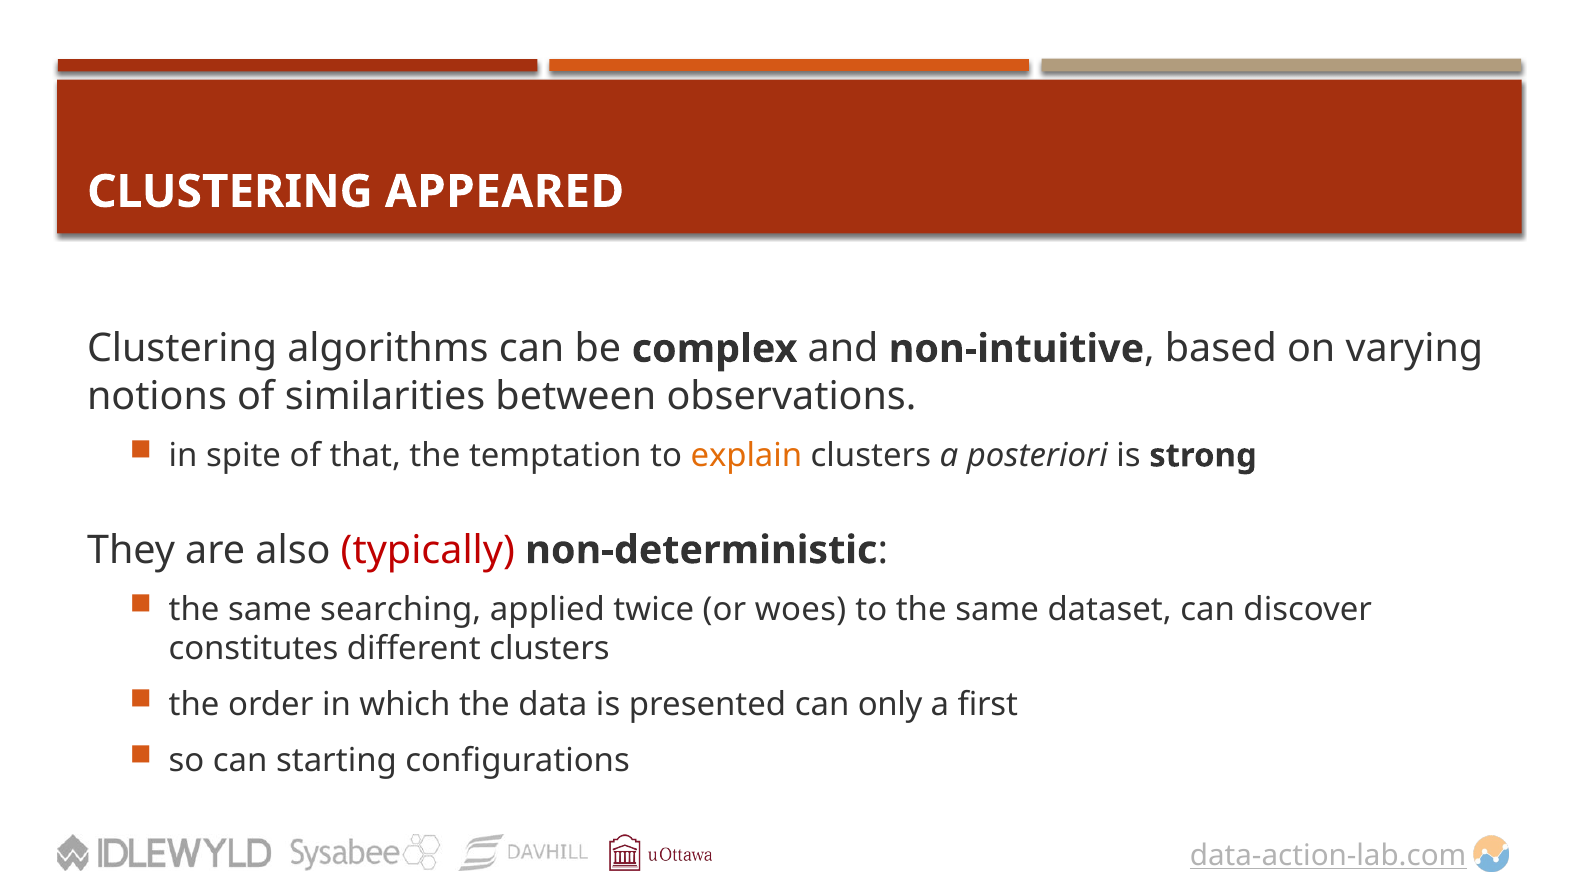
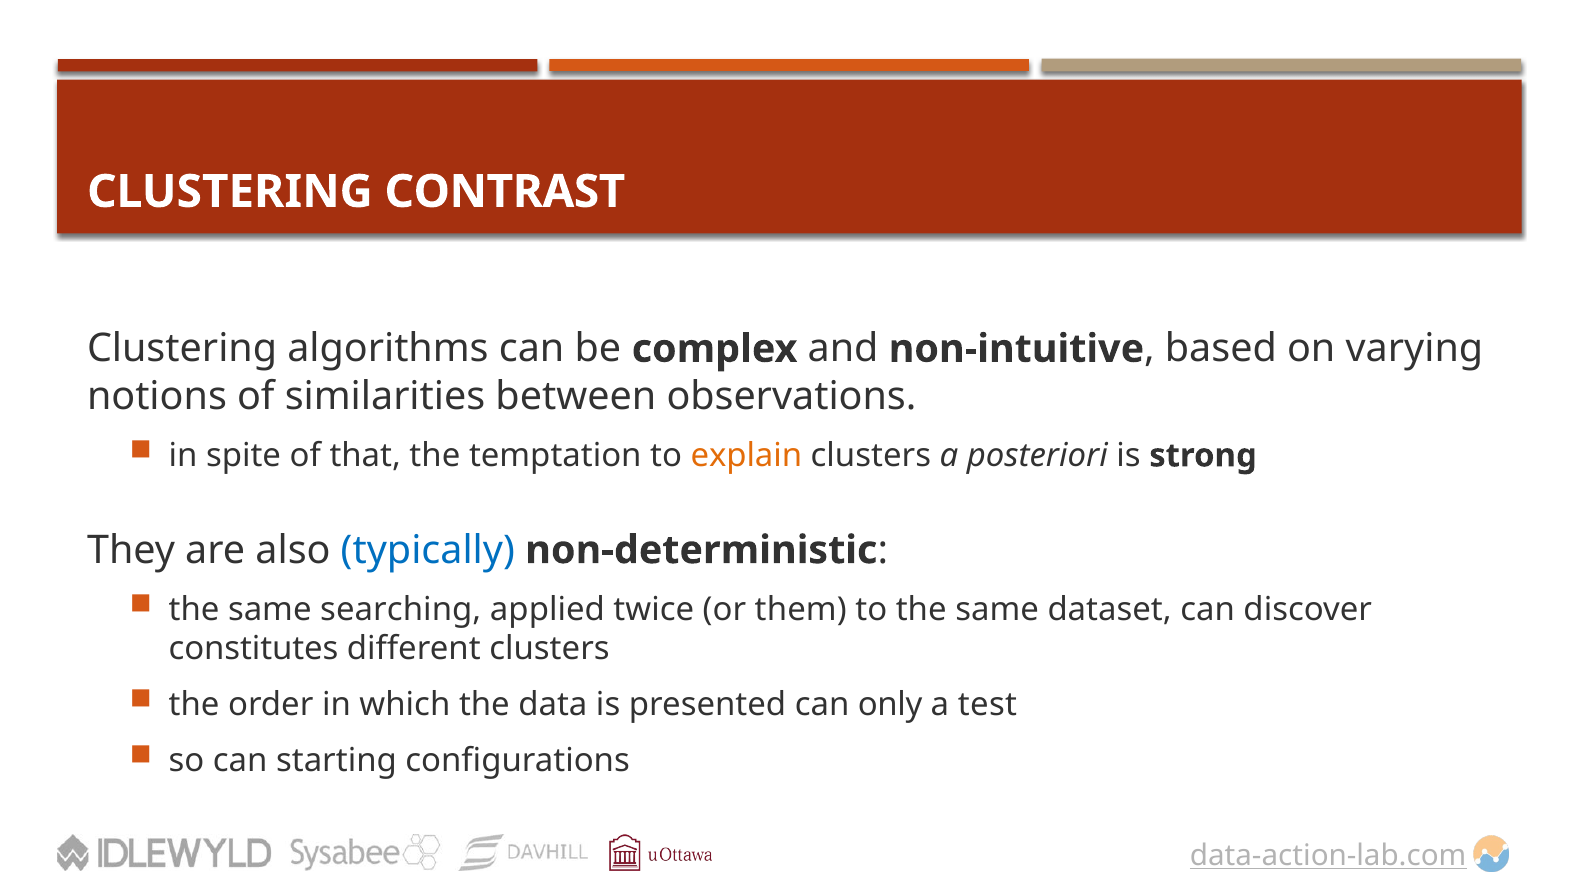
APPEARED: APPEARED -> CONTRAST
typically colour: red -> blue
woes: woes -> them
first: first -> test
